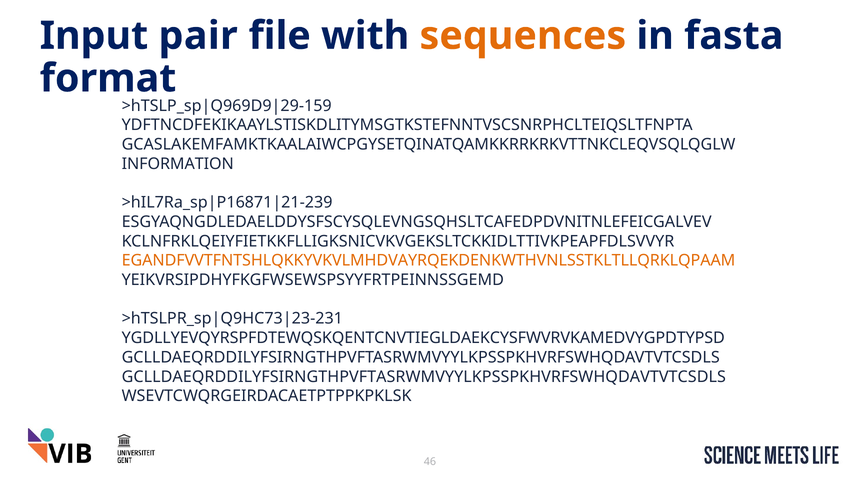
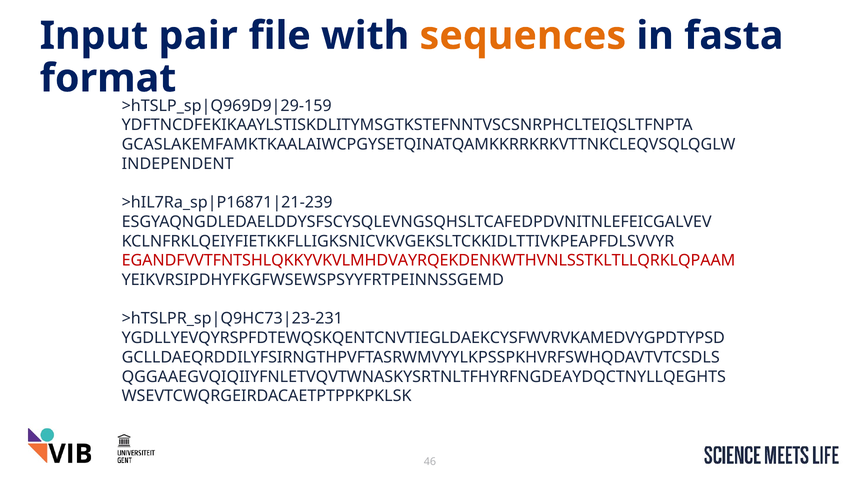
INFORMATION: INFORMATION -> INDEPENDENT
EGANDFVVTFNTSHLQKKYVKVLMHDVAYRQEKDENKWTHVNLSSTKLTLLQRKLQPAAM colour: orange -> red
GCLLDAEQRDDILYFSIRNGTHPVFTASRWMVYYLKPSSPKHVRFSWHQDAVTVTCSDLS at (424, 377): GCLLDAEQRDDILYFSIRNGTHPVFTASRWMVYYLKPSSPKHVRFSWHQDAVTVTCSDLS -> QGGAAEGVQIQIIYFNLETVQVTWNASKYSRTNLTFHYRFNGDEAYDQCTNYLLQEGHTS
